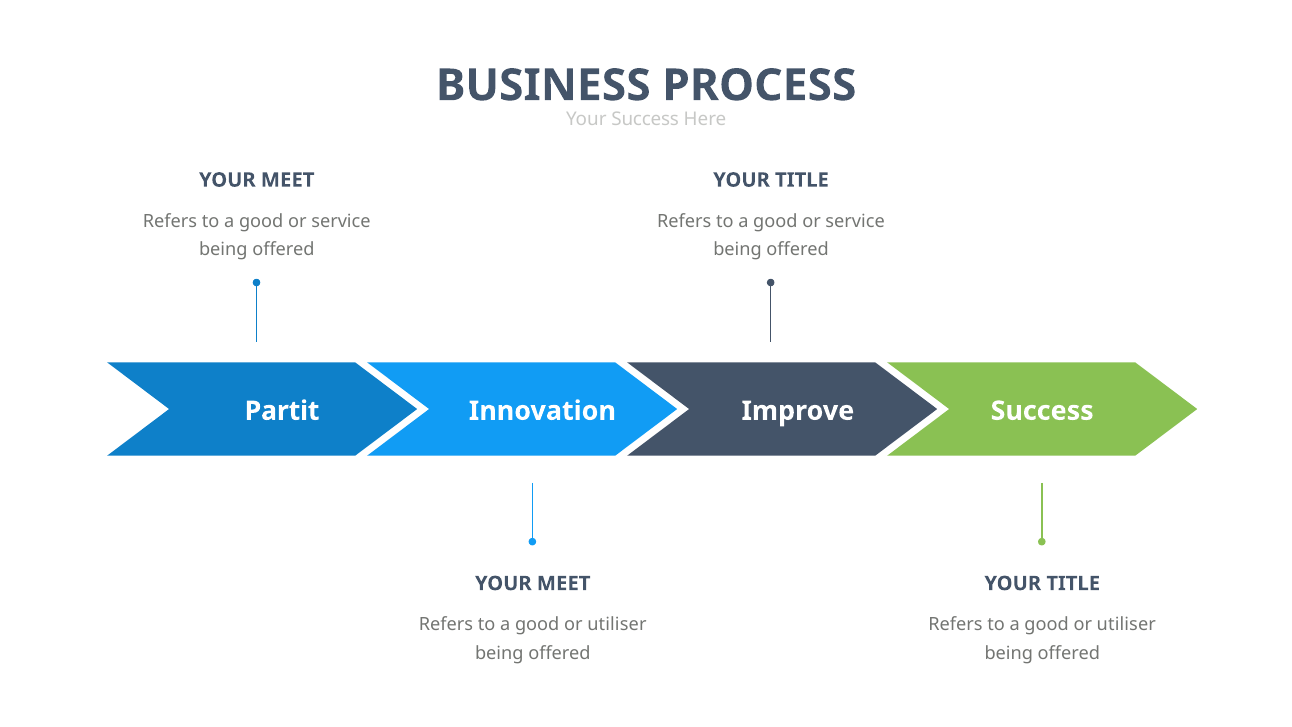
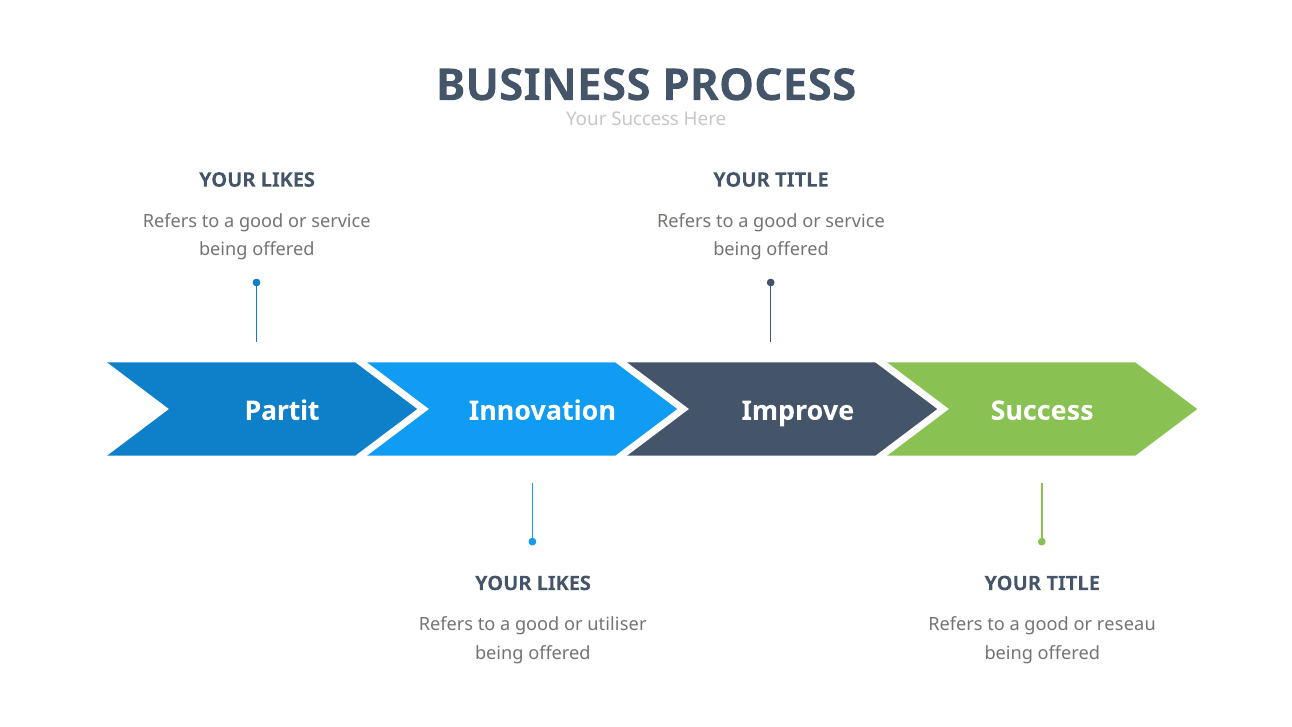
MEET at (288, 180): MEET -> LIKES
MEET at (564, 583): MEET -> LIKES
utiliser at (1126, 624): utiliser -> reseau
